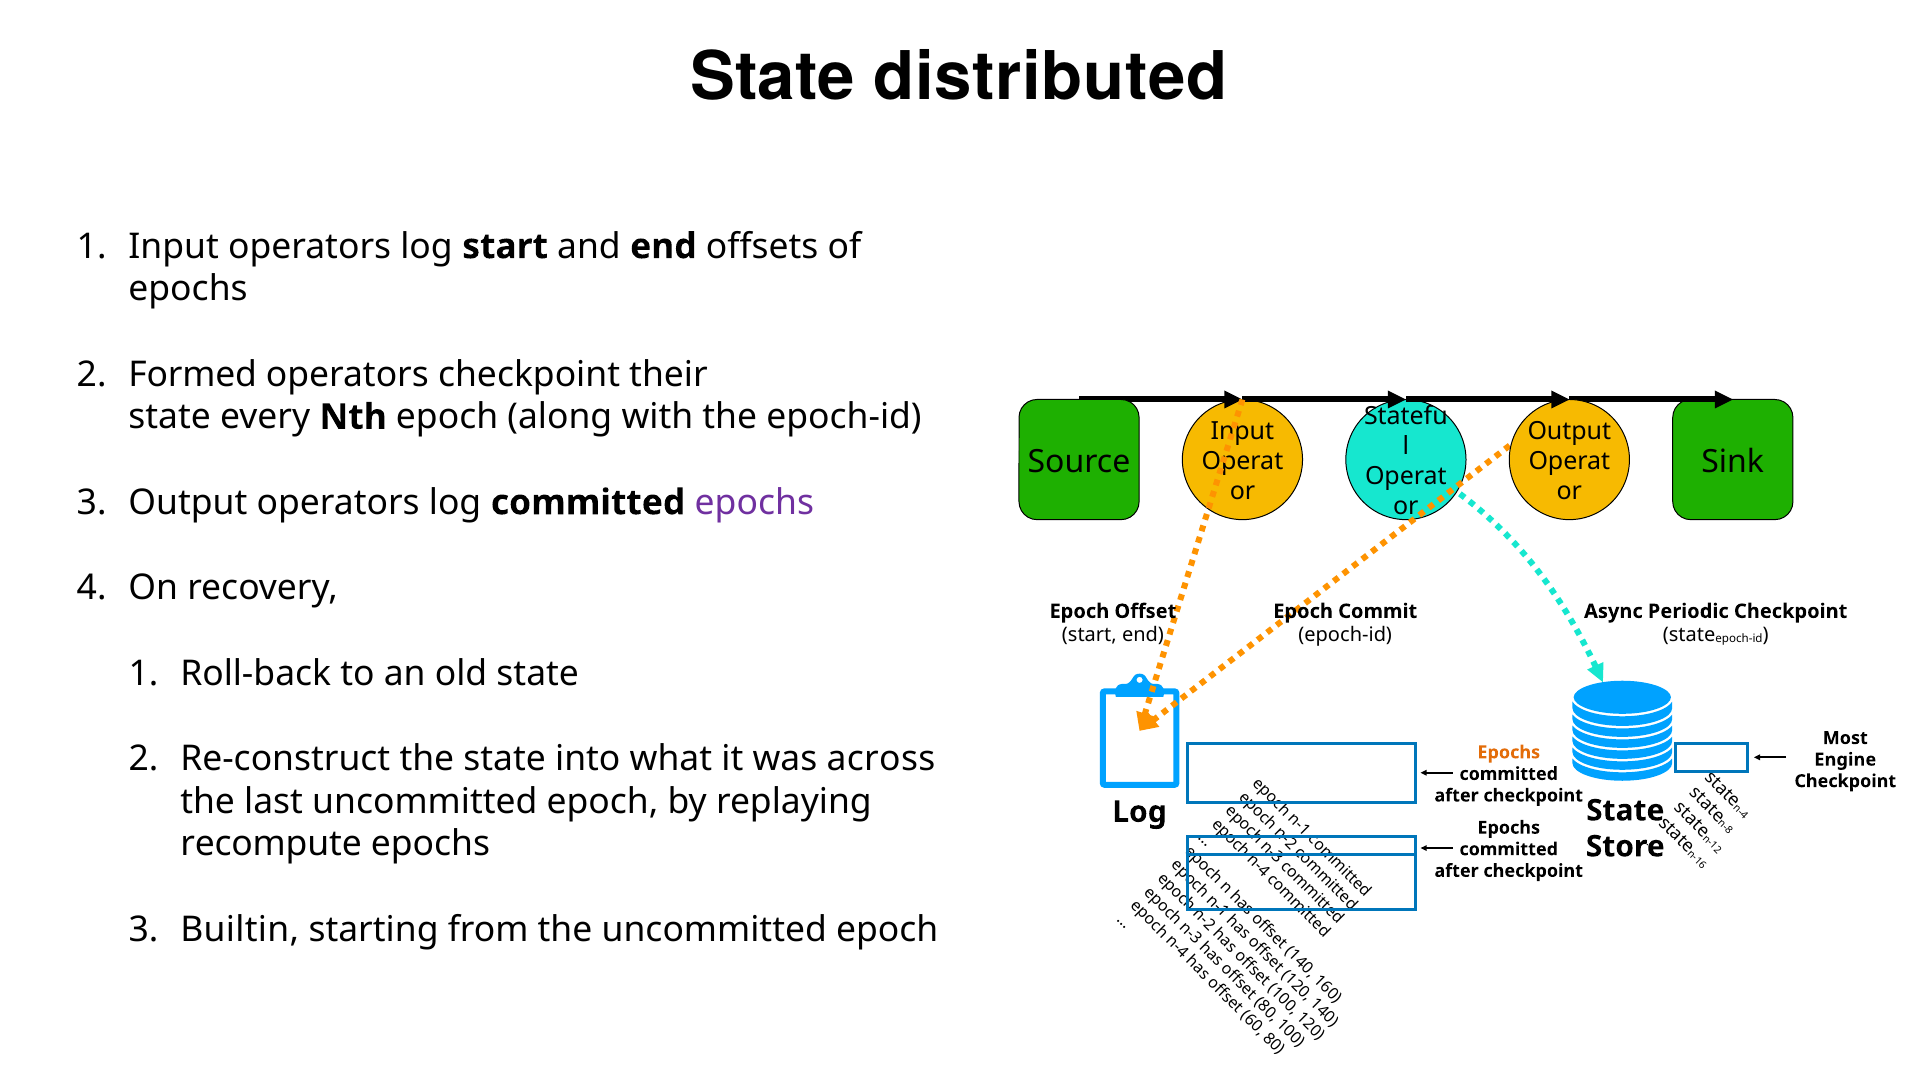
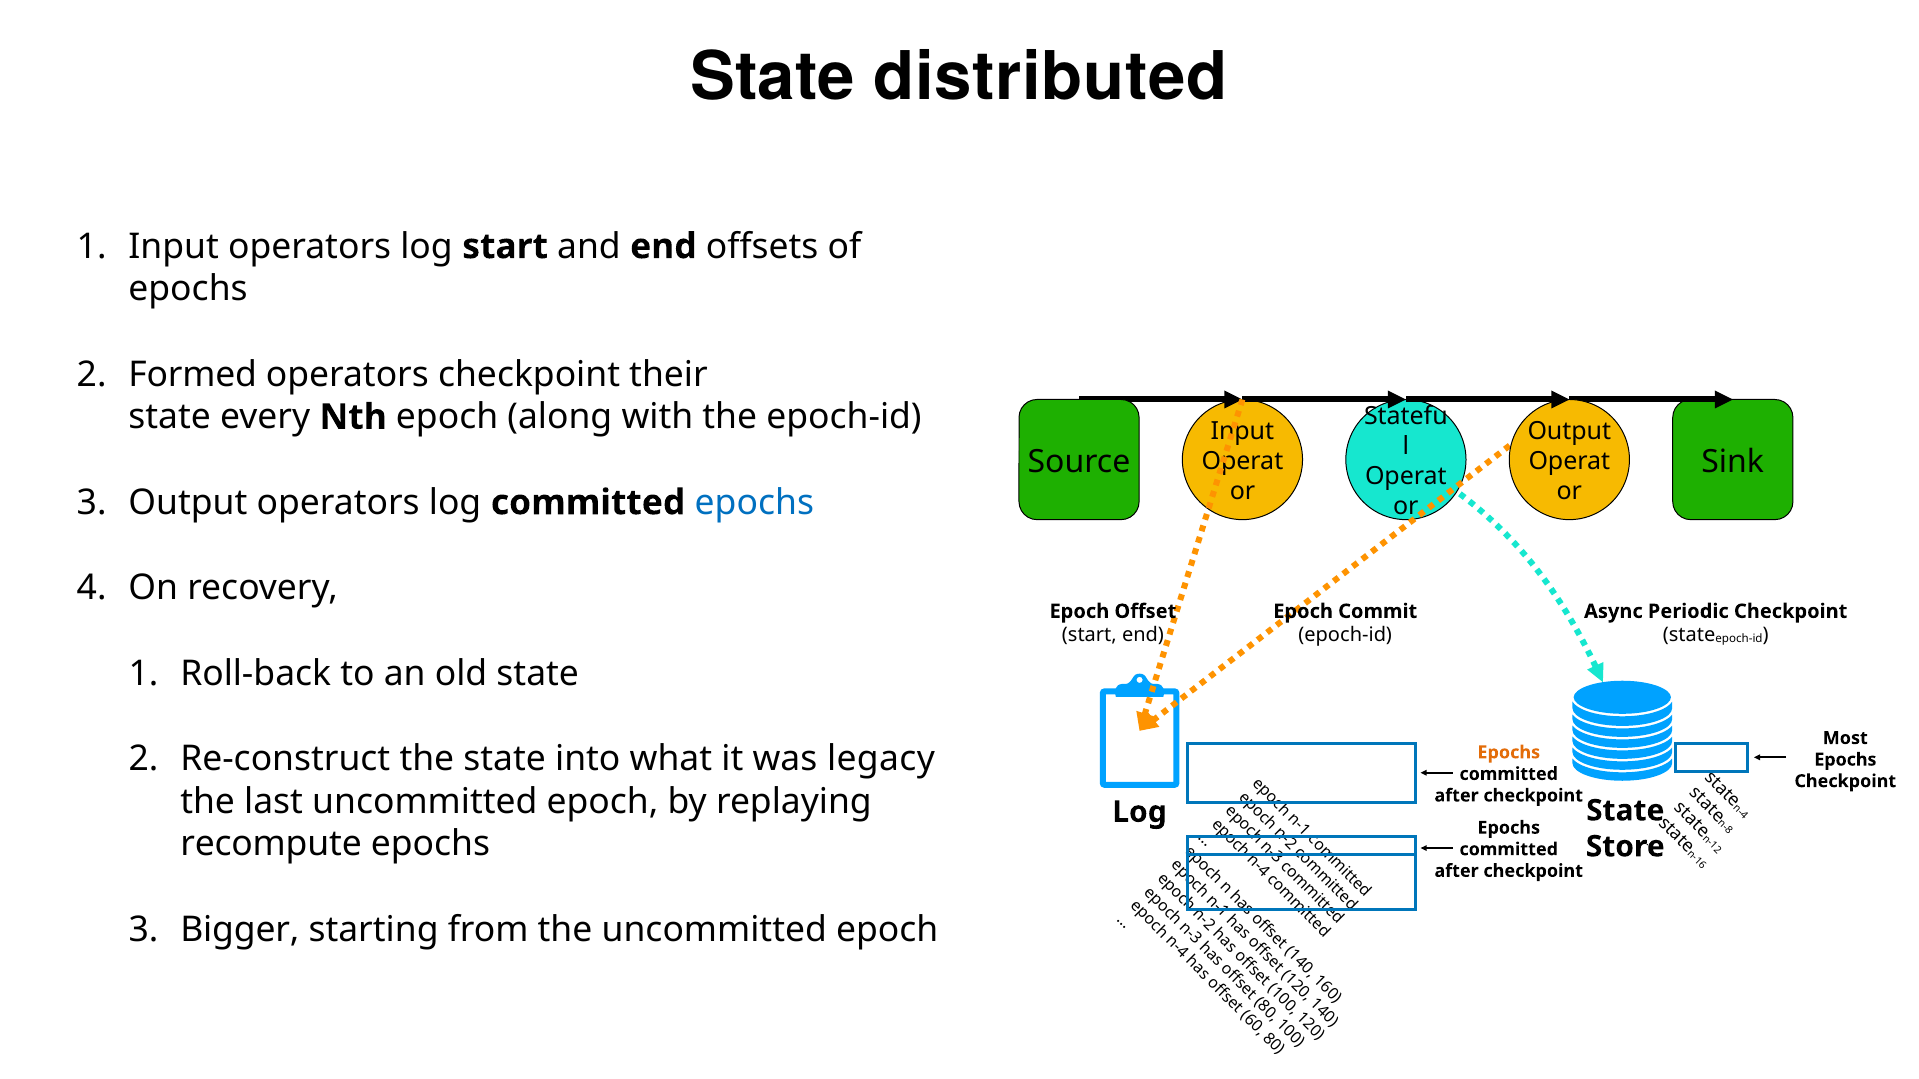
epochs at (754, 503) colour: purple -> blue
across: across -> legacy
Engine at (1845, 760): Engine -> Epochs
Builtin: Builtin -> Bigger
